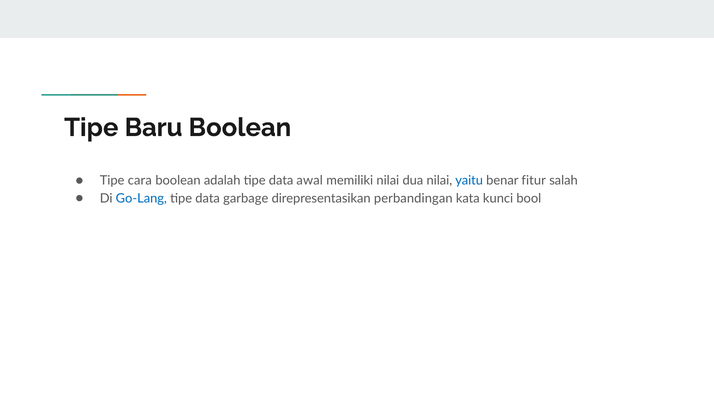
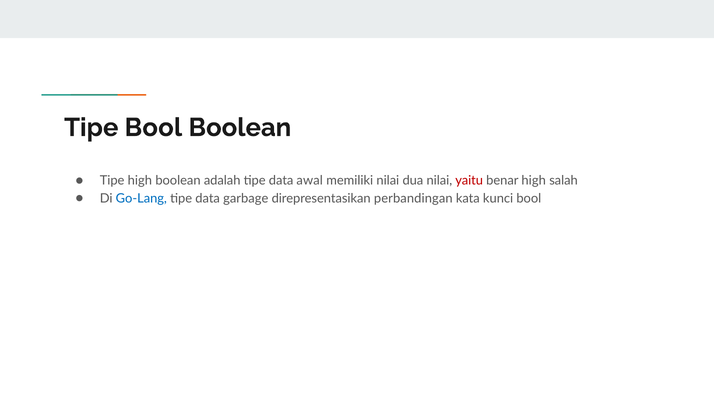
Tipe Baru: Baru -> Bool
Tipe cara: cara -> high
yaitu colour: blue -> red
benar fitur: fitur -> high
